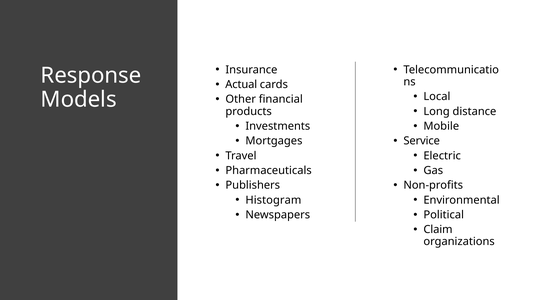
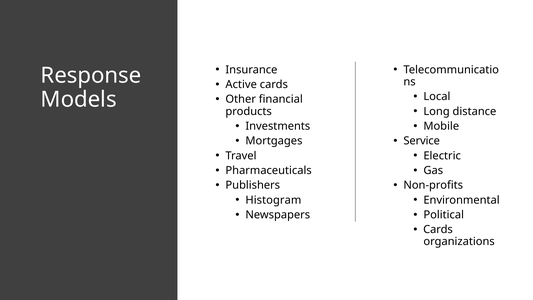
Actual: Actual -> Active
Claim at (438, 229): Claim -> Cards
